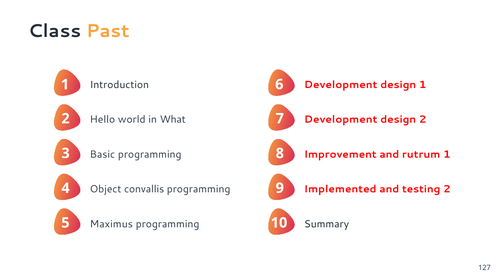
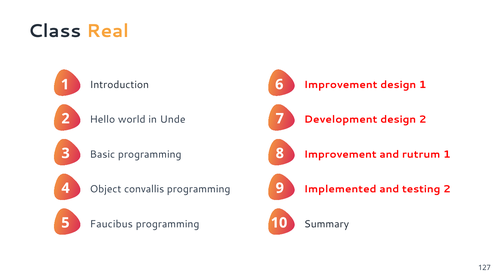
Past: Past -> Real
6 Development: Development -> Improvement
What: What -> Unde
Maximus: Maximus -> Faucibus
